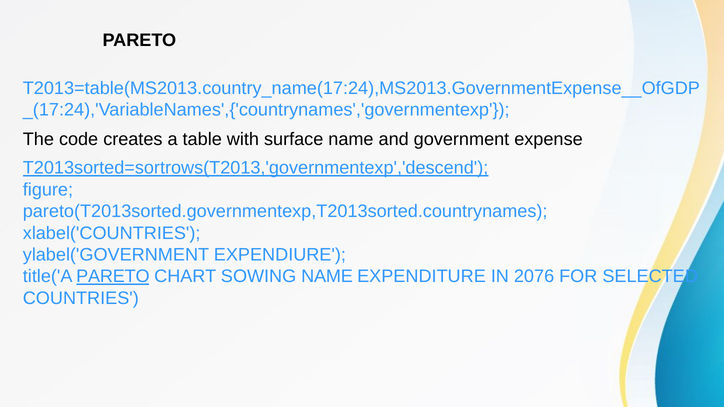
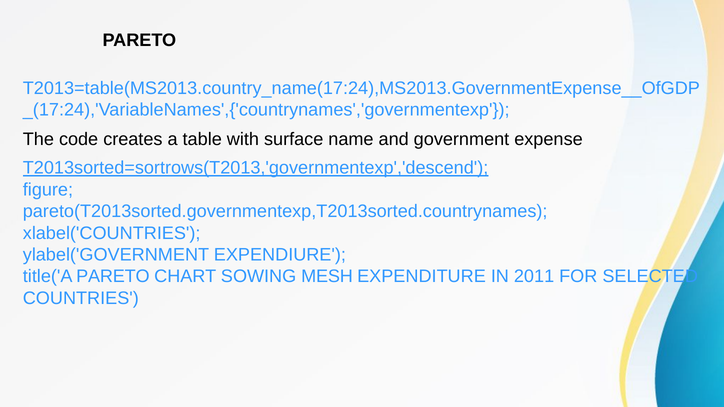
PARETO at (113, 277) underline: present -> none
SOWING NAME: NAME -> MESH
2076: 2076 -> 2011
